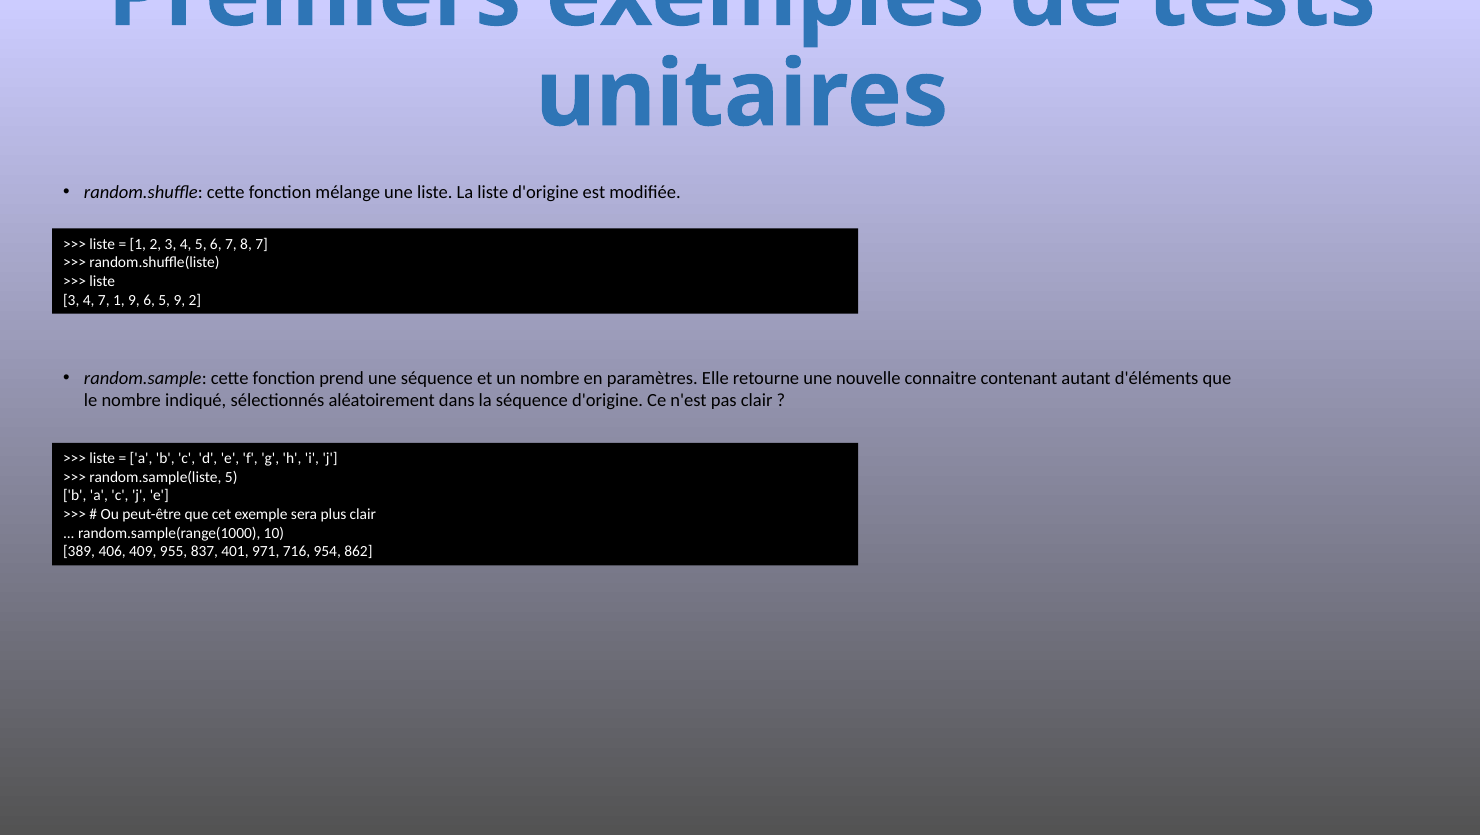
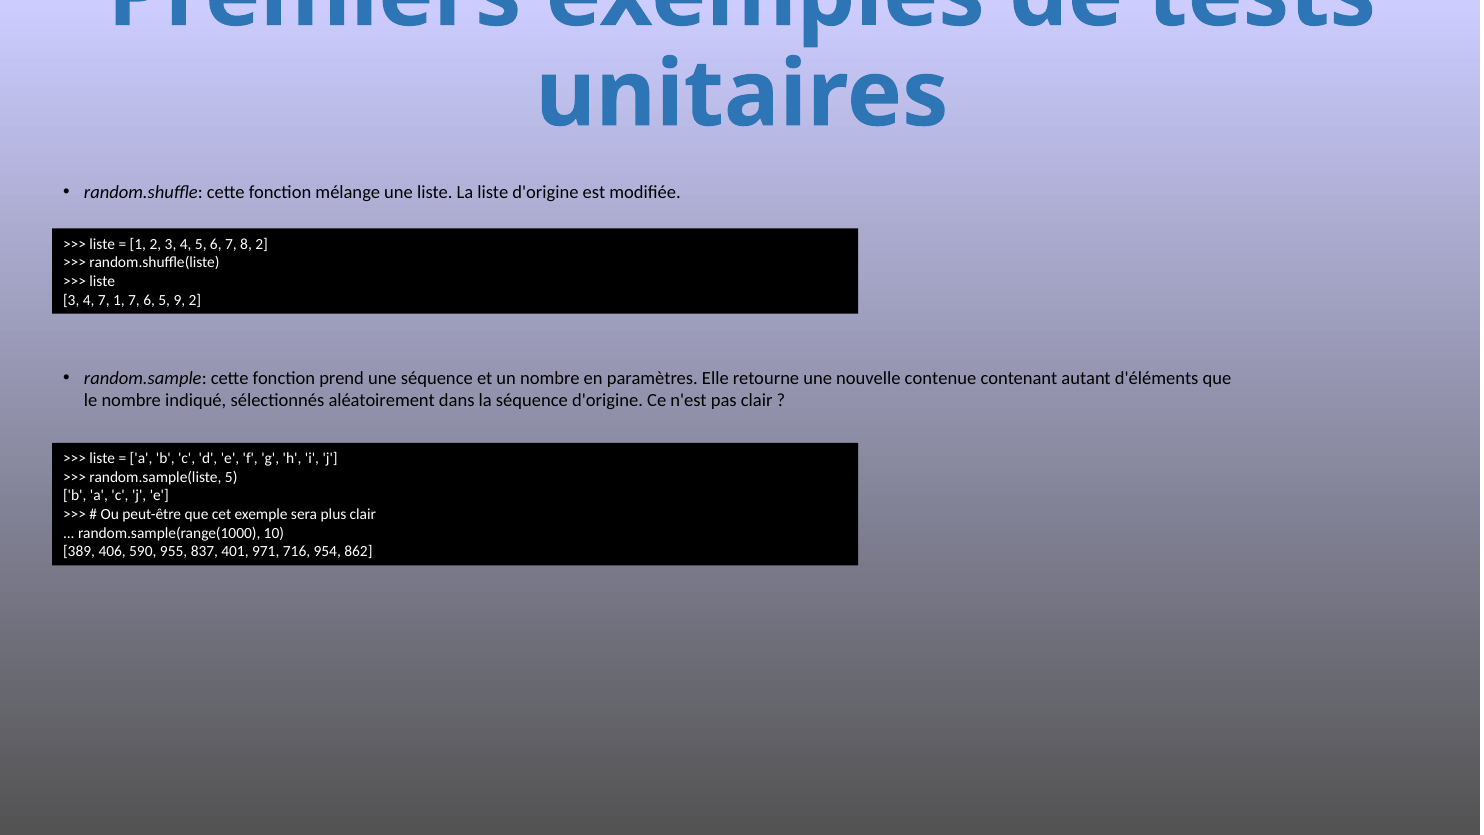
8 7: 7 -> 2
1 9: 9 -> 7
connaitre: connaitre -> contenue
409: 409 -> 590
